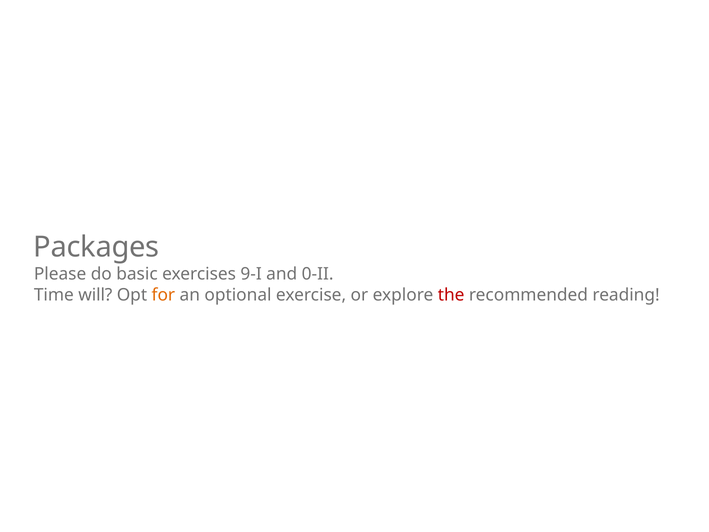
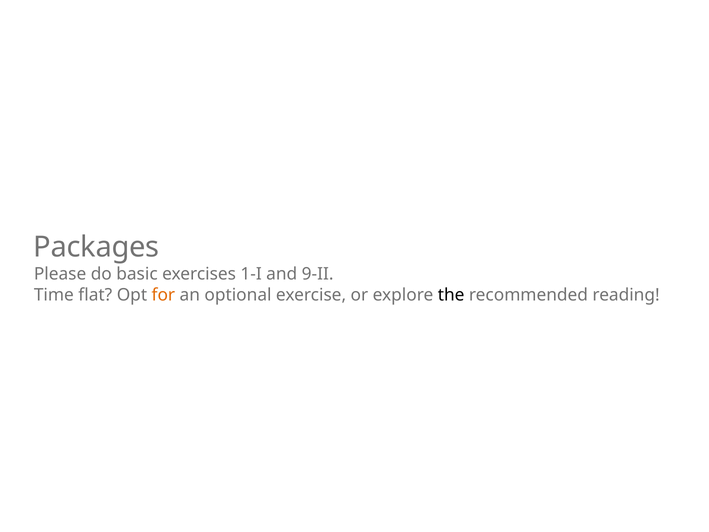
9-I: 9-I -> 1-I
0-II: 0-II -> 9-II
will: will -> flat
the colour: red -> black
